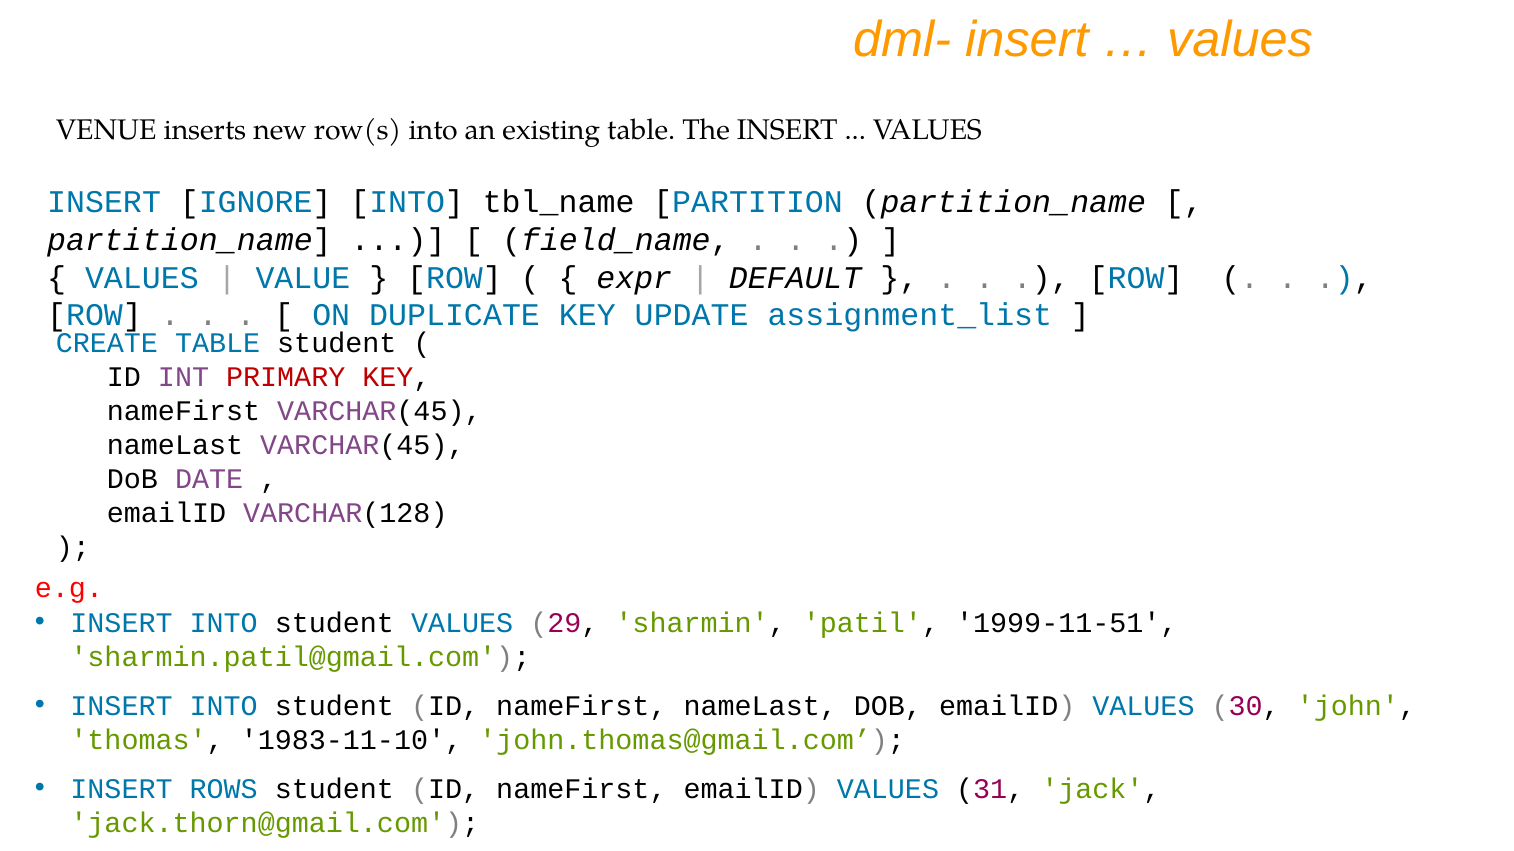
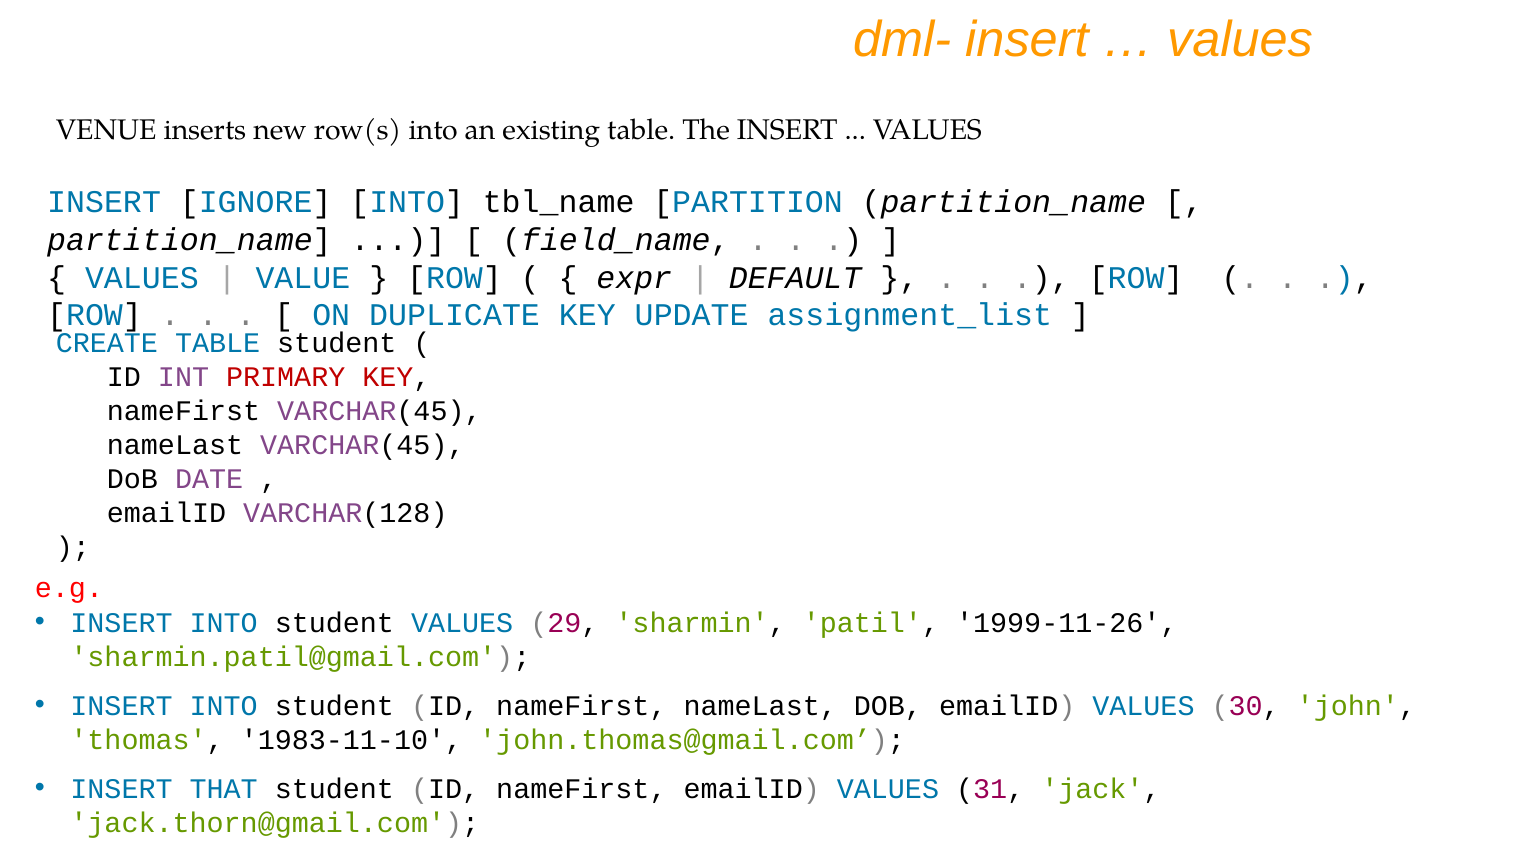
1999-11-51: 1999-11-51 -> 1999-11-26
ROWS: ROWS -> THAT
